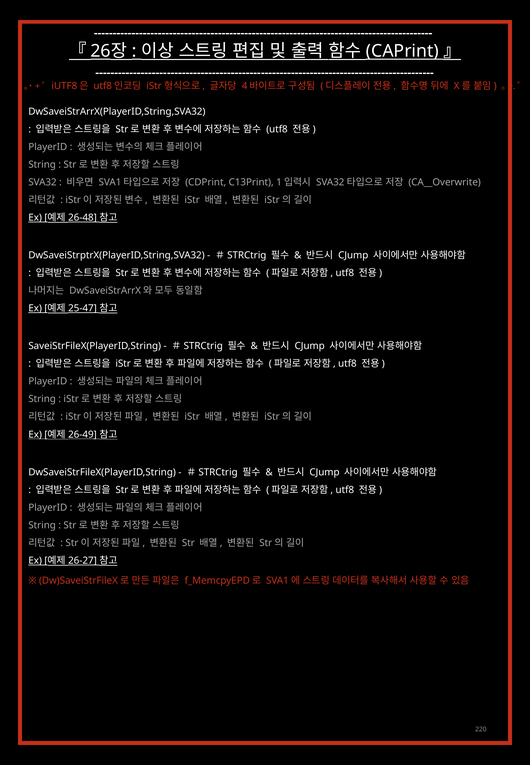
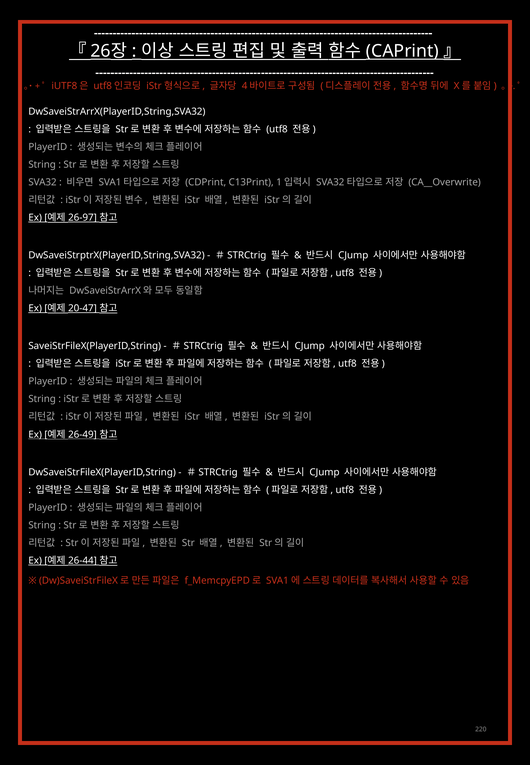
26-48: 26-48 -> 26-97
25-47: 25-47 -> 20-47
26-27: 26-27 -> 26-44
